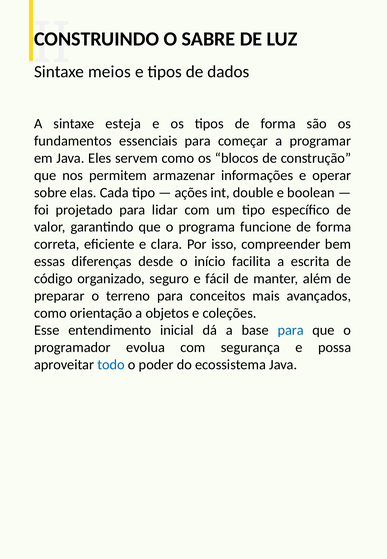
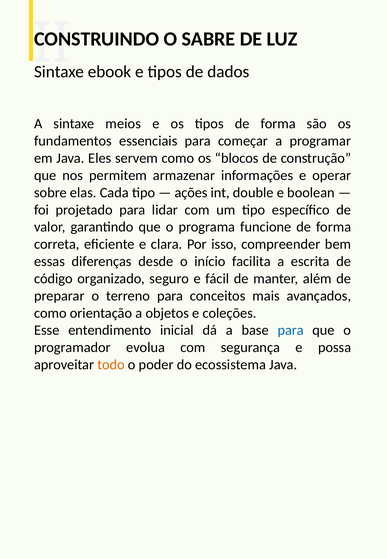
meios: meios -> ebook
esteja: esteja -> meios
todo colour: blue -> orange
